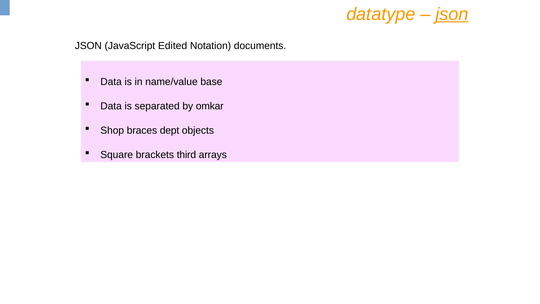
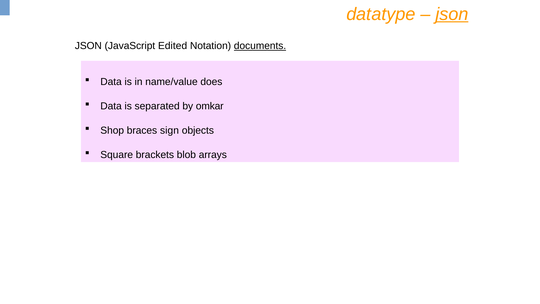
documents underline: none -> present
base: base -> does
dept: dept -> sign
third: third -> blob
